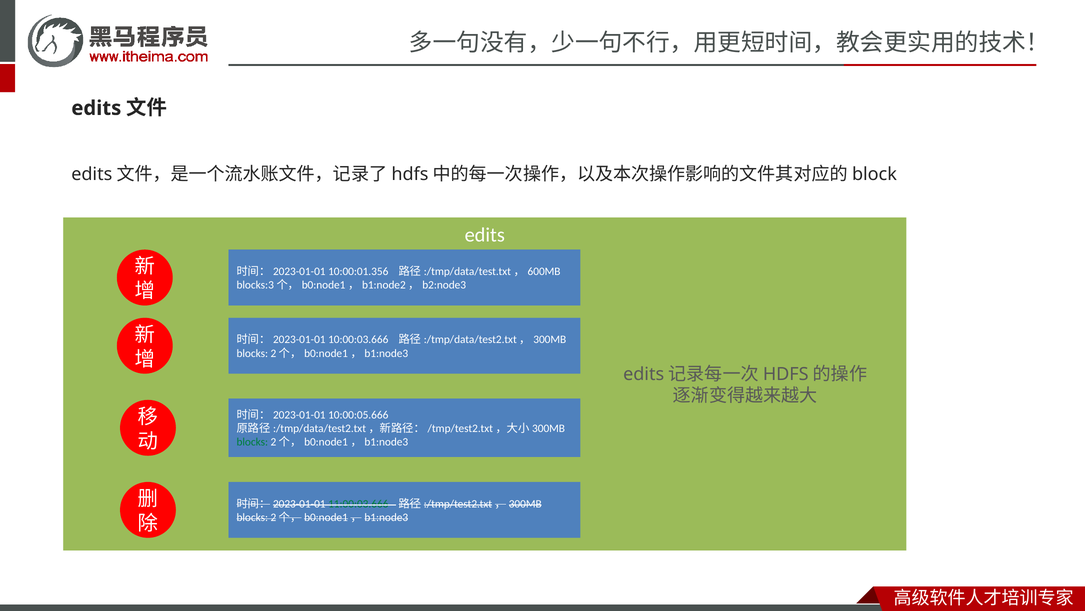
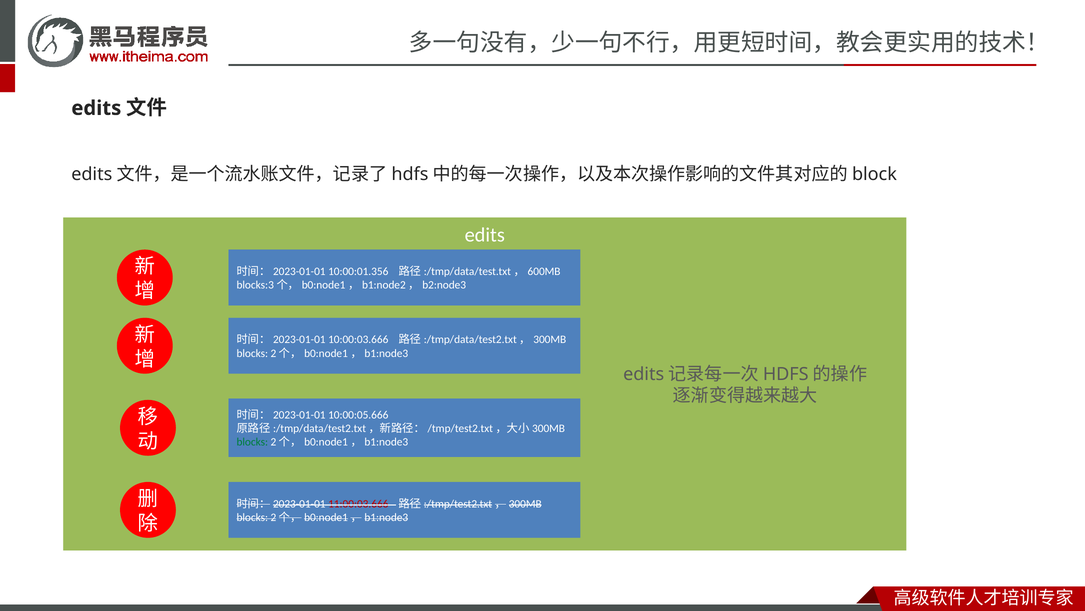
11:00:03.666 colour: green -> red
